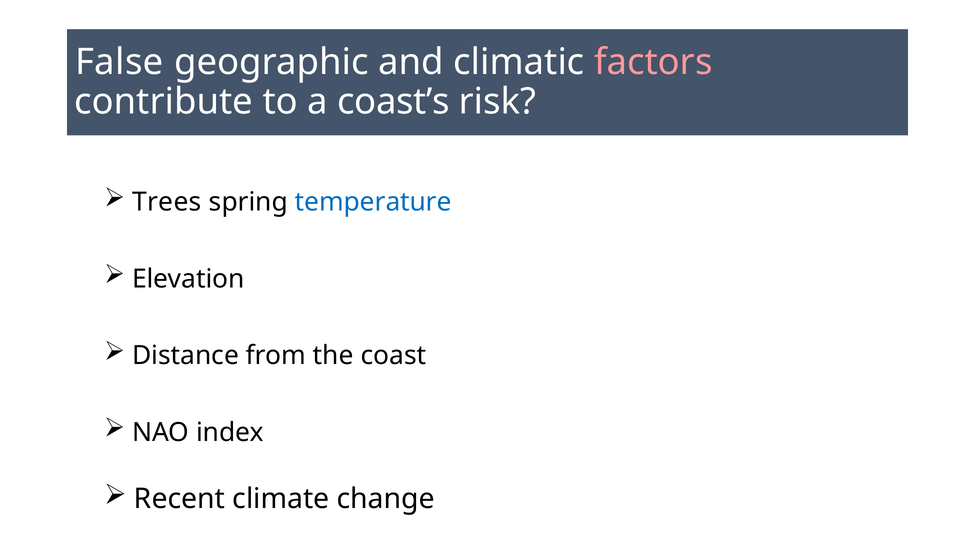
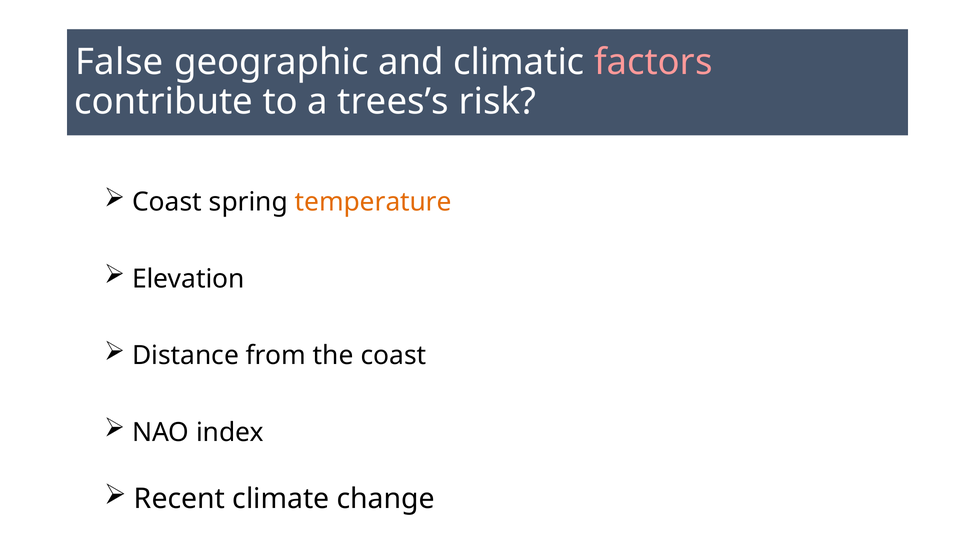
coast’s: coast’s -> trees’s
Trees at (167, 202): Trees -> Coast
temperature colour: blue -> orange
